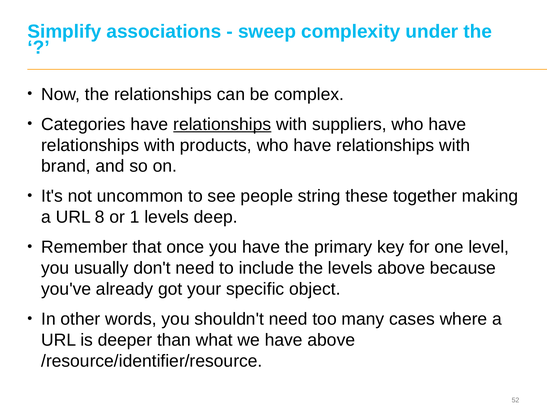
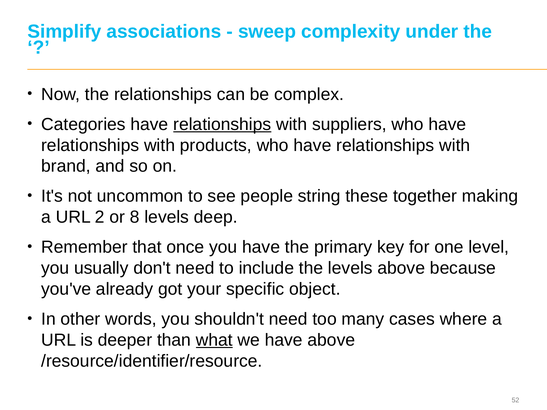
8: 8 -> 2
1: 1 -> 8
what underline: none -> present
